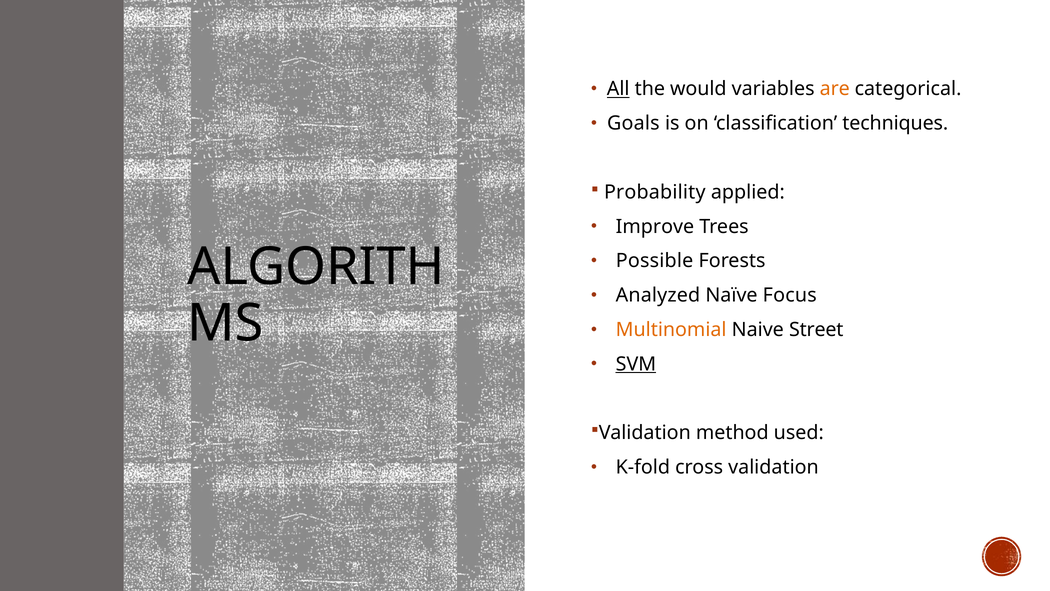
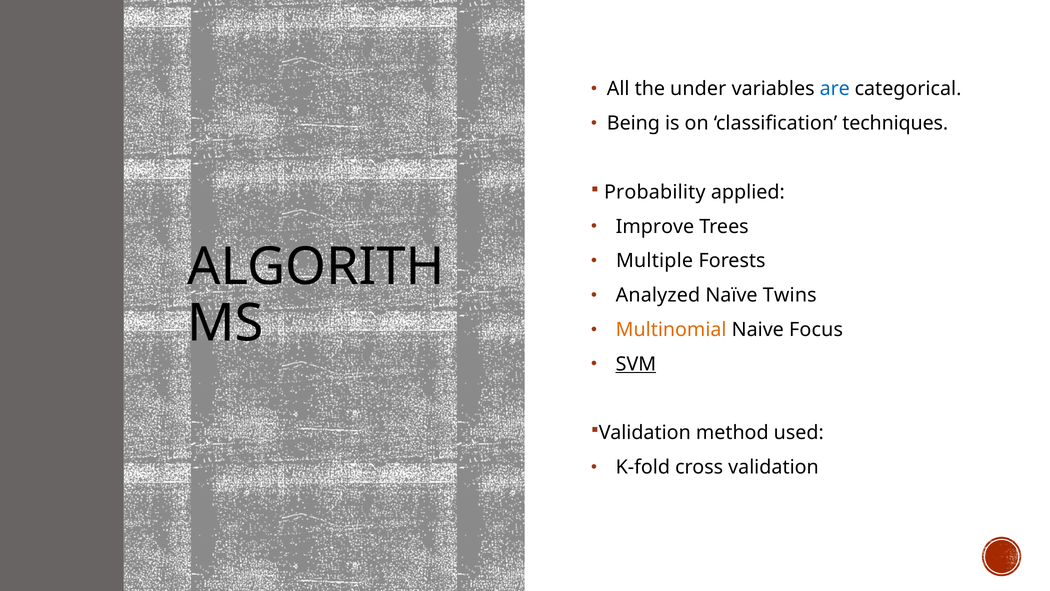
All underline: present -> none
would: would -> under
are colour: orange -> blue
Goals: Goals -> Being
Possible: Possible -> Multiple
Focus: Focus -> Twins
Street: Street -> Focus
